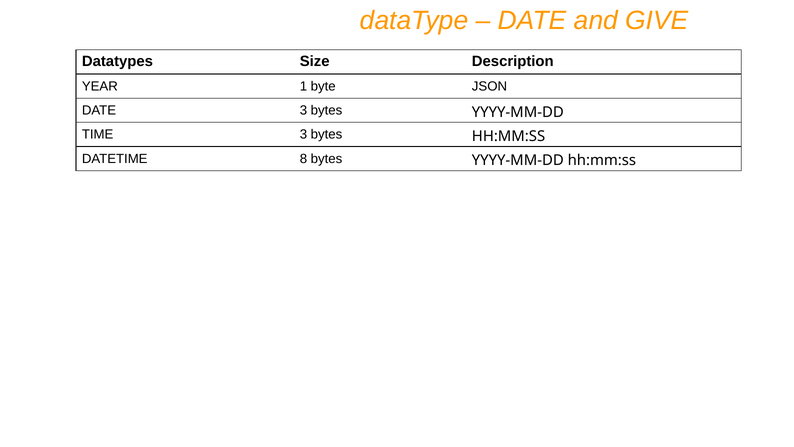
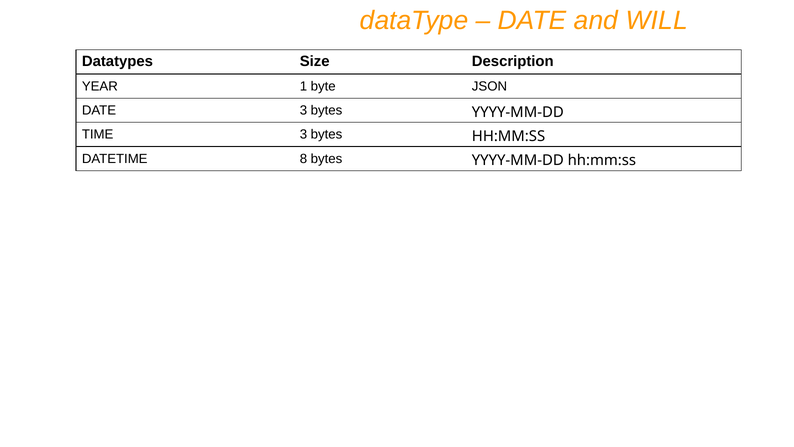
GIVE: GIVE -> WILL
